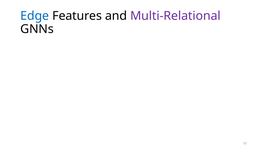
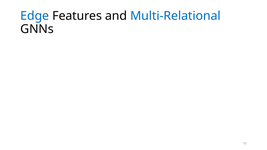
Multi-Relational colour: purple -> blue
